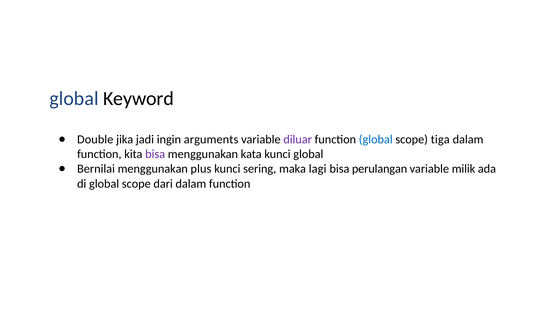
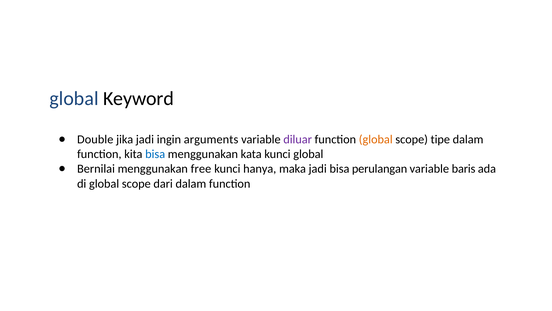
global at (376, 139) colour: blue -> orange
tiga: tiga -> tipe
bisa at (155, 154) colour: purple -> blue
plus: plus -> free
sering: sering -> hanya
maka lagi: lagi -> jadi
milik: milik -> baris
